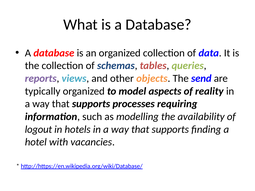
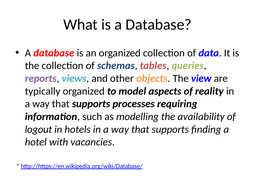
send: send -> view
